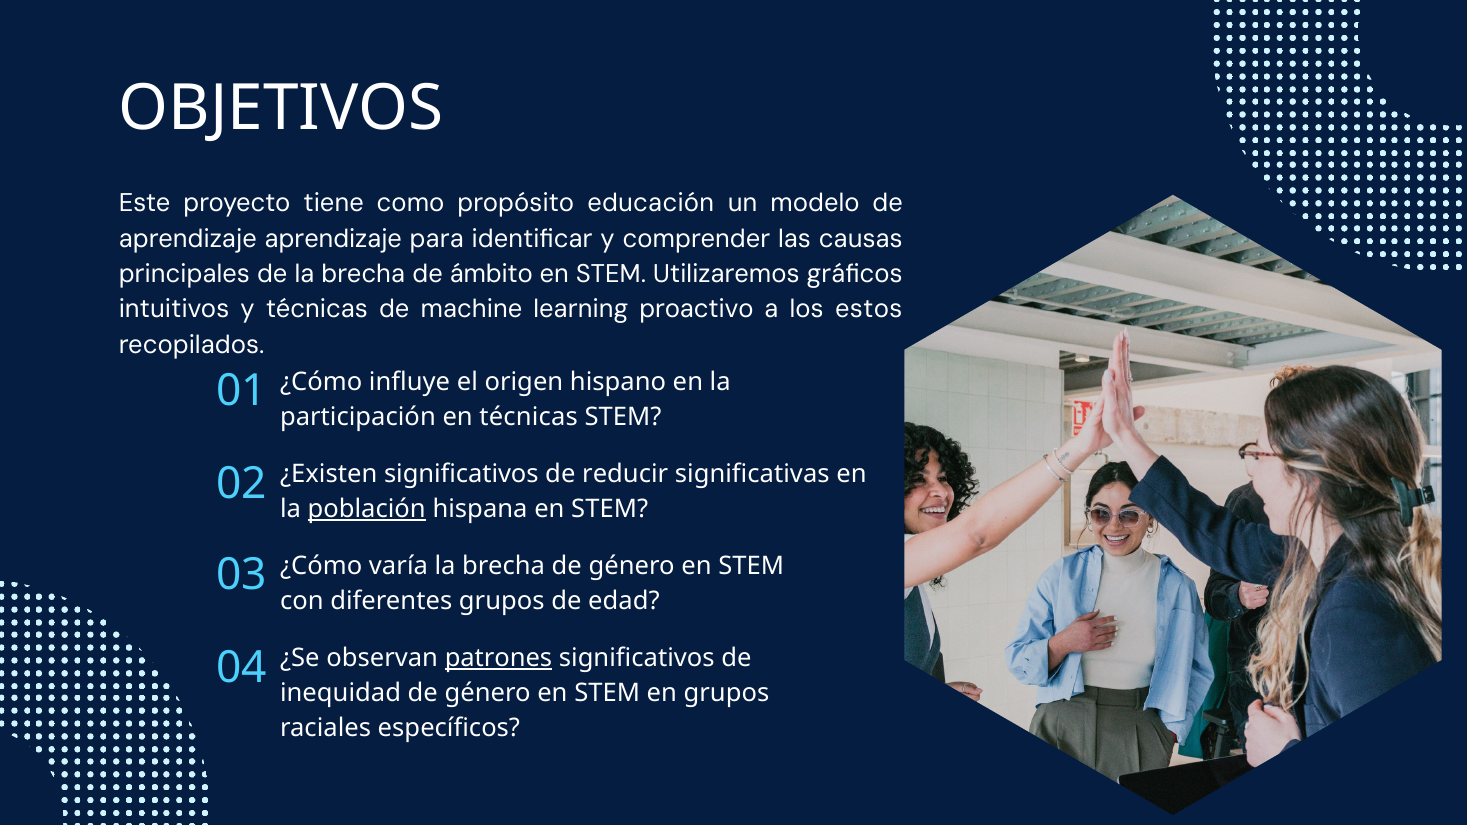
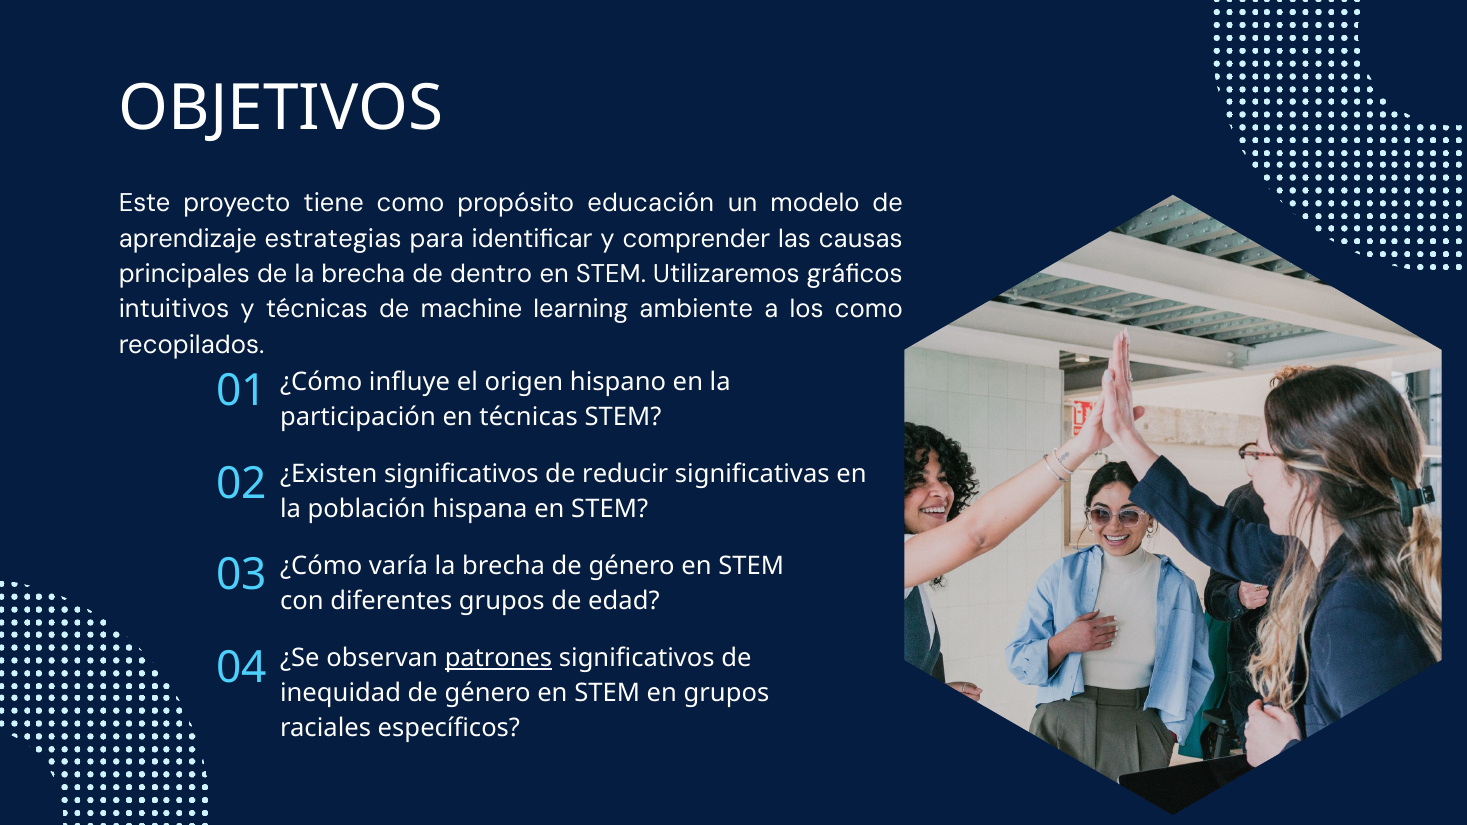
aprendizaje aprendizaje: aprendizaje -> estrategias
ámbito: ámbito -> dentro
proactivo: proactivo -> ambiente
los estos: estos -> como
población underline: present -> none
